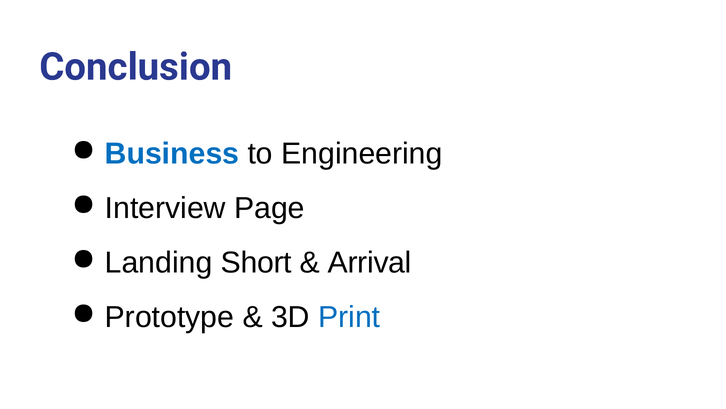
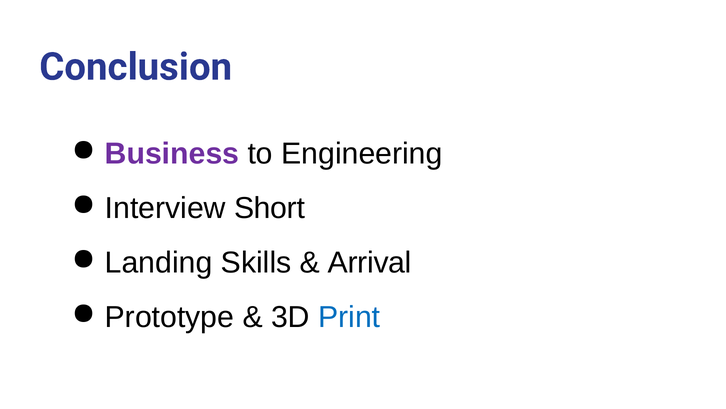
Business colour: blue -> purple
Page: Page -> Short
Short: Short -> Skills
